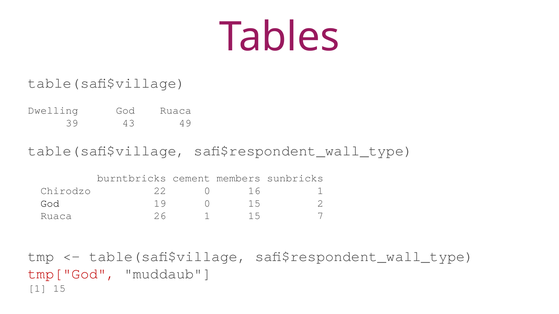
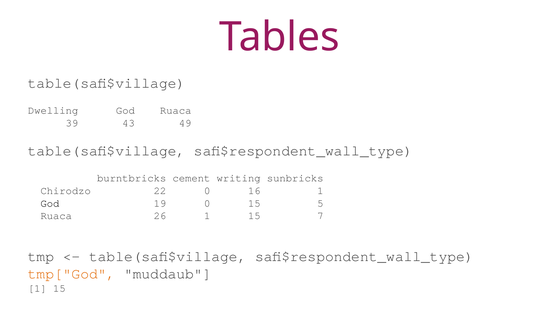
members: members -> writing
2: 2 -> 5
tmp["God colour: red -> orange
